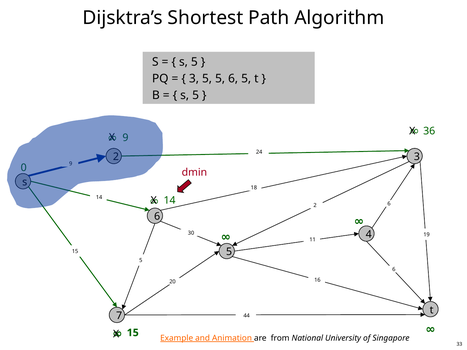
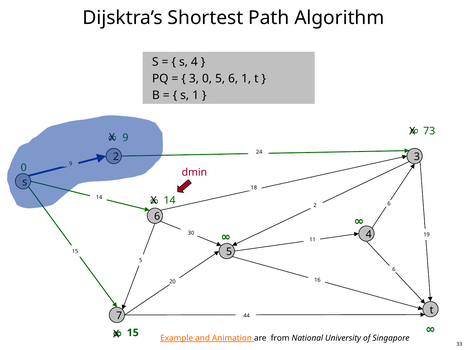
5 at (194, 62): 5 -> 4
3 5: 5 -> 0
6 5: 5 -> 1
5 at (196, 95): 5 -> 1
36: 36 -> 73
